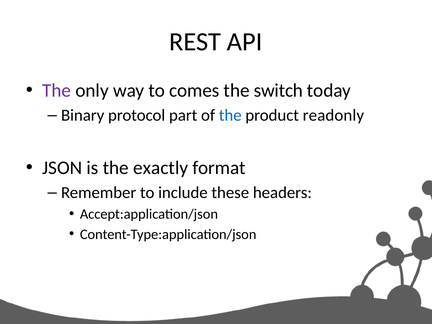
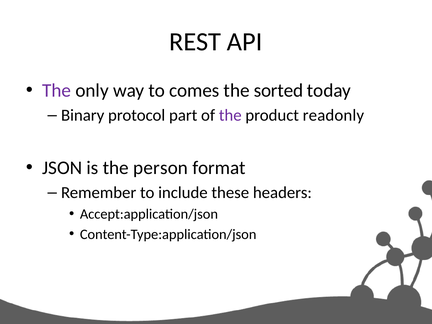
switch: switch -> sorted
the at (230, 115) colour: blue -> purple
exactly: exactly -> person
